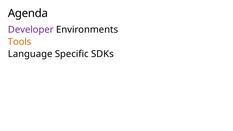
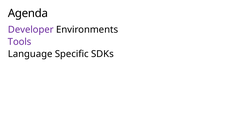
Tools colour: orange -> purple
